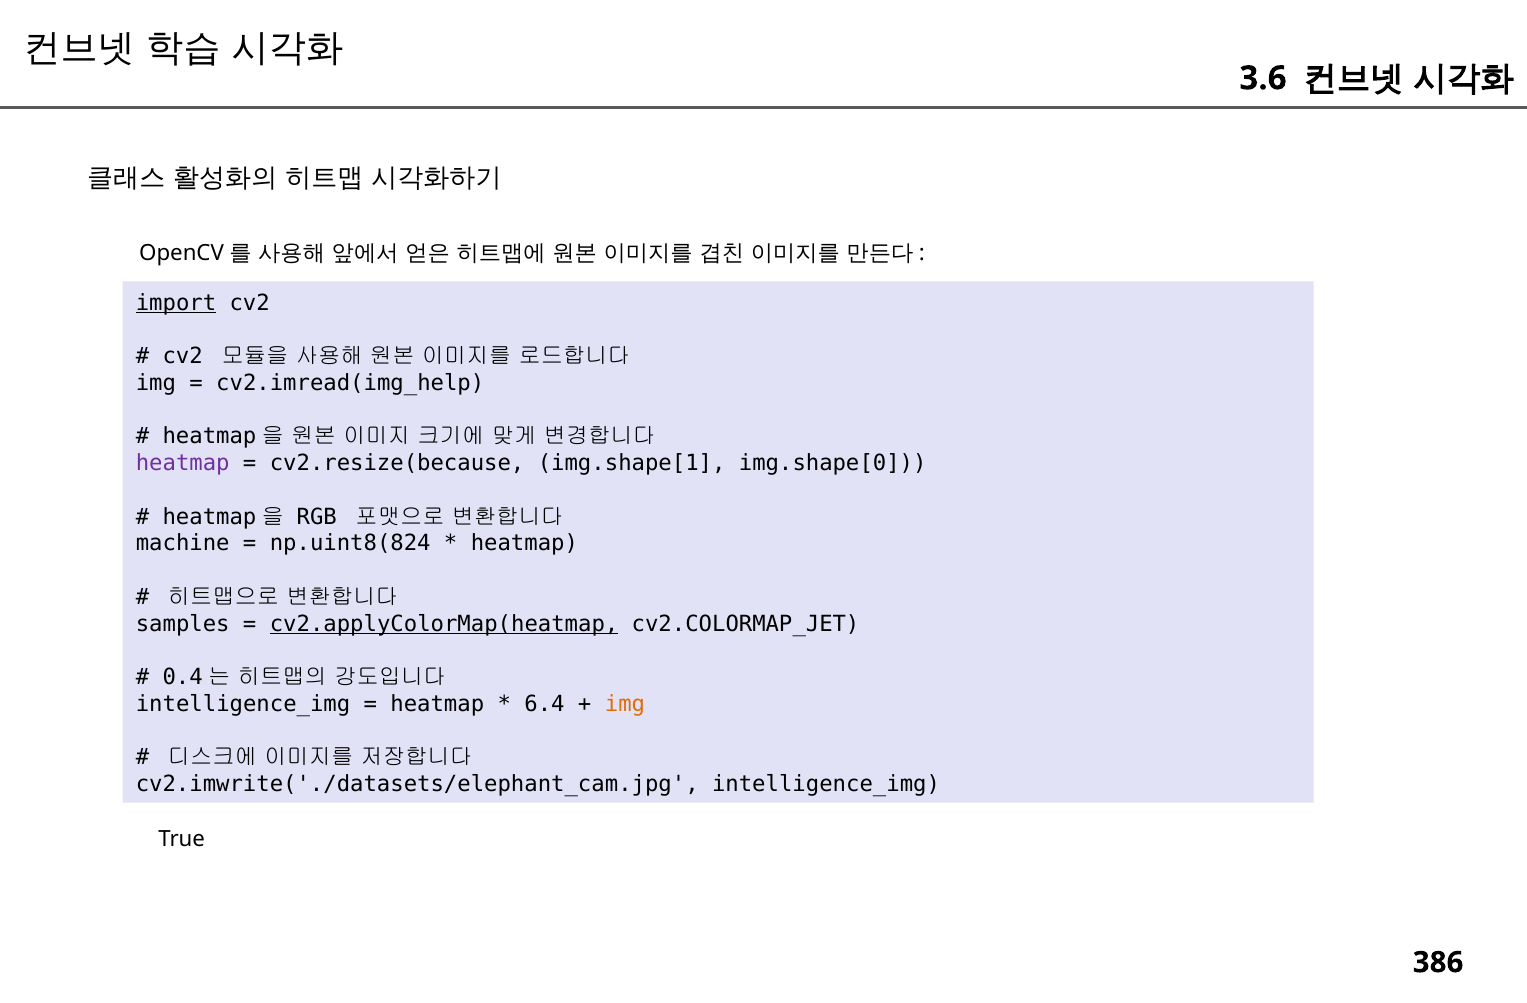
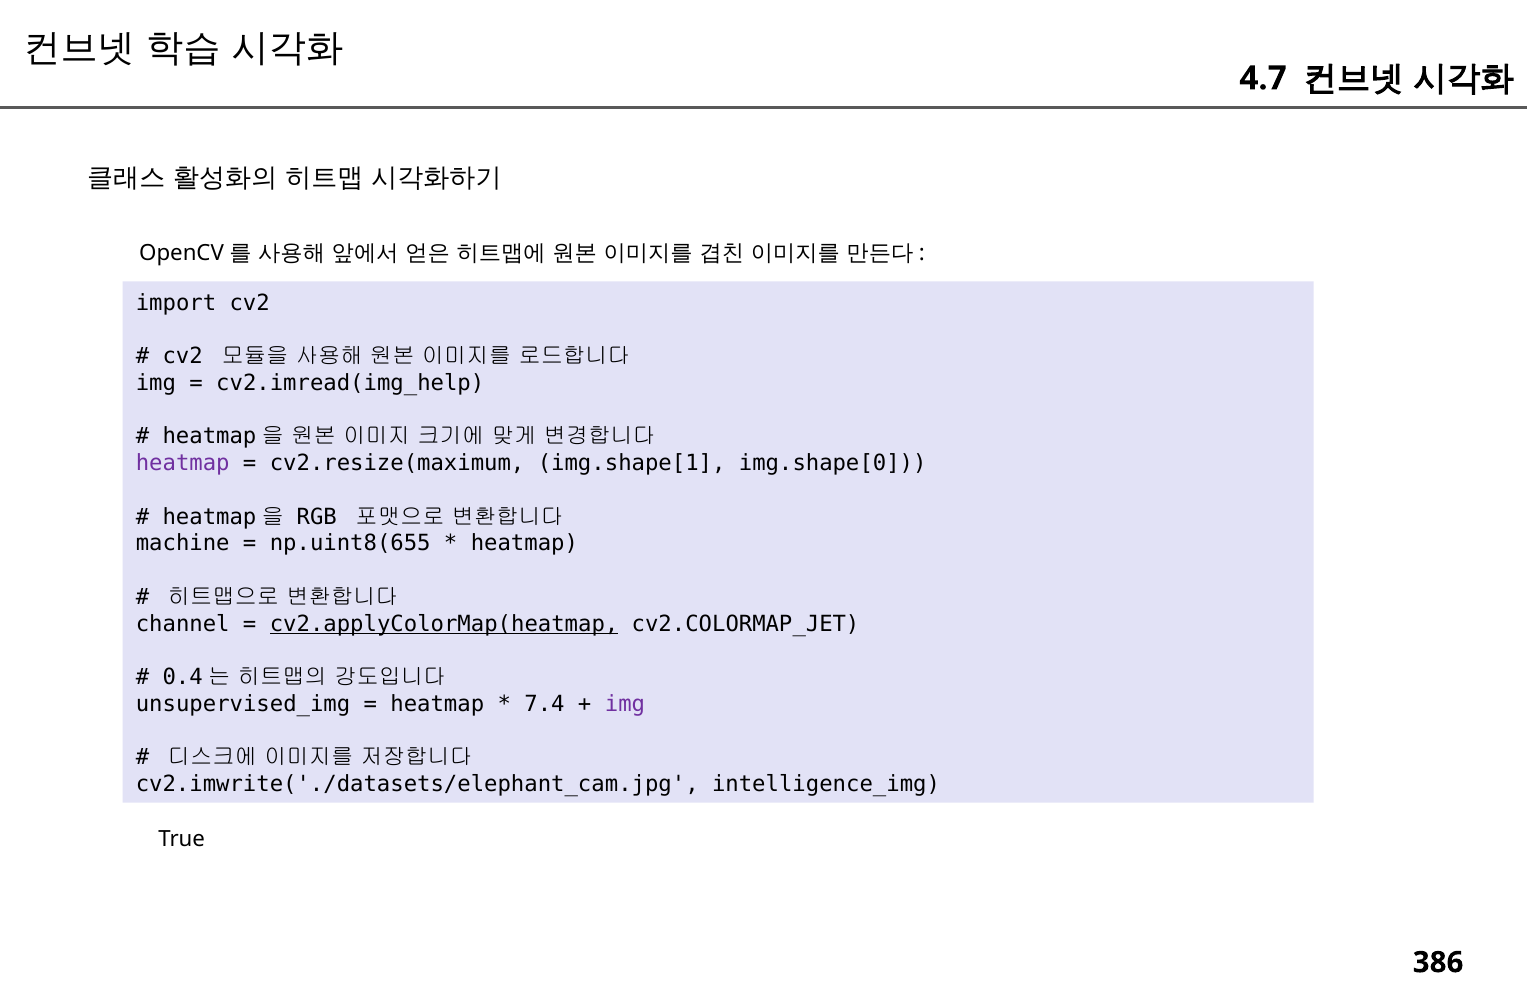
3.6: 3.6 -> 4.7
import underline: present -> none
cv2.resize(because: cv2.resize(because -> cv2.resize(maximum
np.uint8(824: np.uint8(824 -> np.uint8(655
samples: samples -> channel
intelligence_img at (243, 704): intelligence_img -> unsupervised_img
6.4: 6.4 -> 7.4
img at (625, 704) colour: orange -> purple
